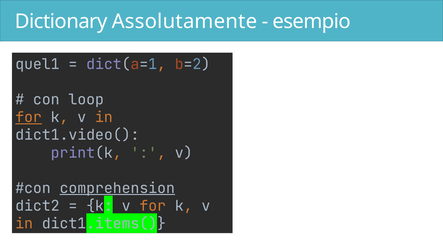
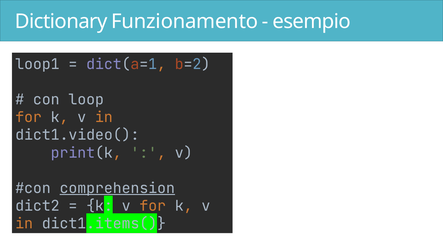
Assolutamente: Assolutamente -> Funzionamento
quel1: quel1 -> loop1
for at (29, 117) underline: present -> none
